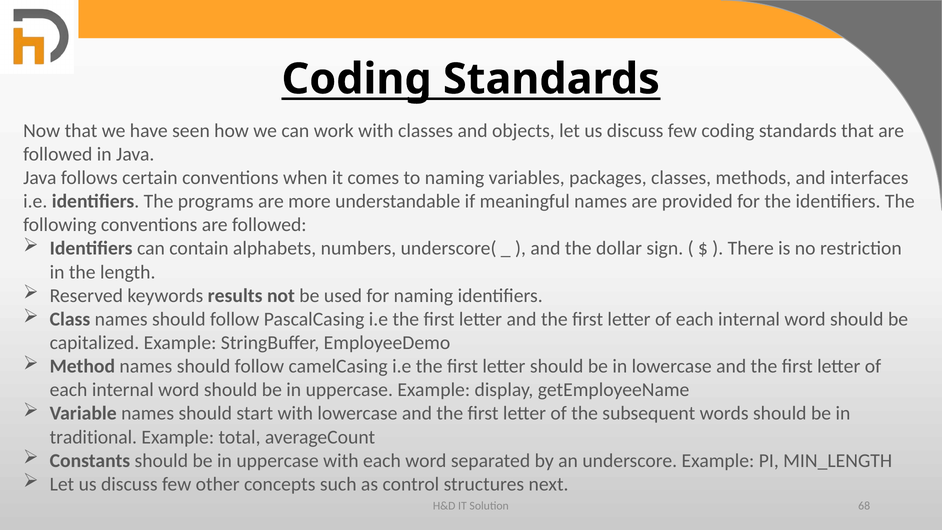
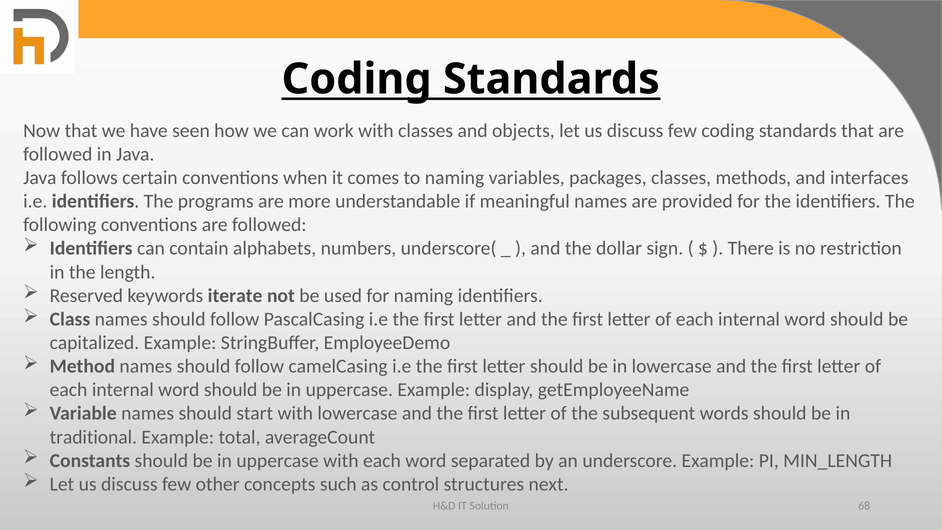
results: results -> iterate
